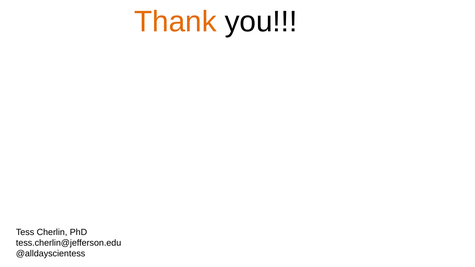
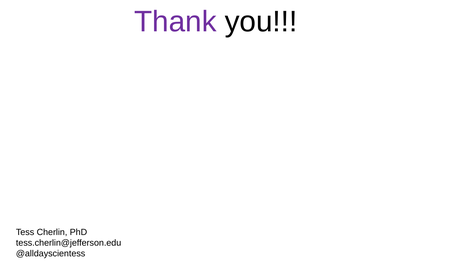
Thank colour: orange -> purple
